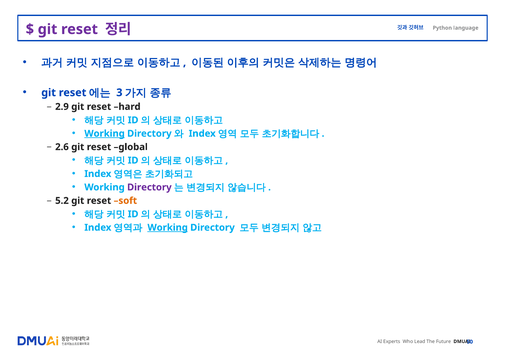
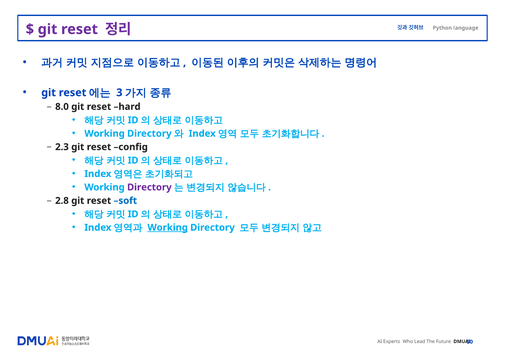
2.9: 2.9 -> 8.0
Working at (105, 134) underline: present -> none
2.6: 2.6 -> 2.3
global: global -> config
5.2: 5.2 -> 2.8
soft colour: orange -> blue
